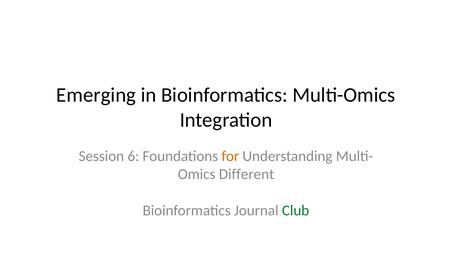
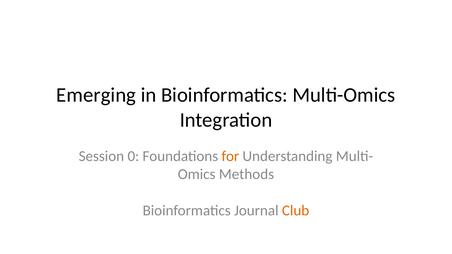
6: 6 -> 0
Different: Different -> Methods
Club colour: green -> orange
